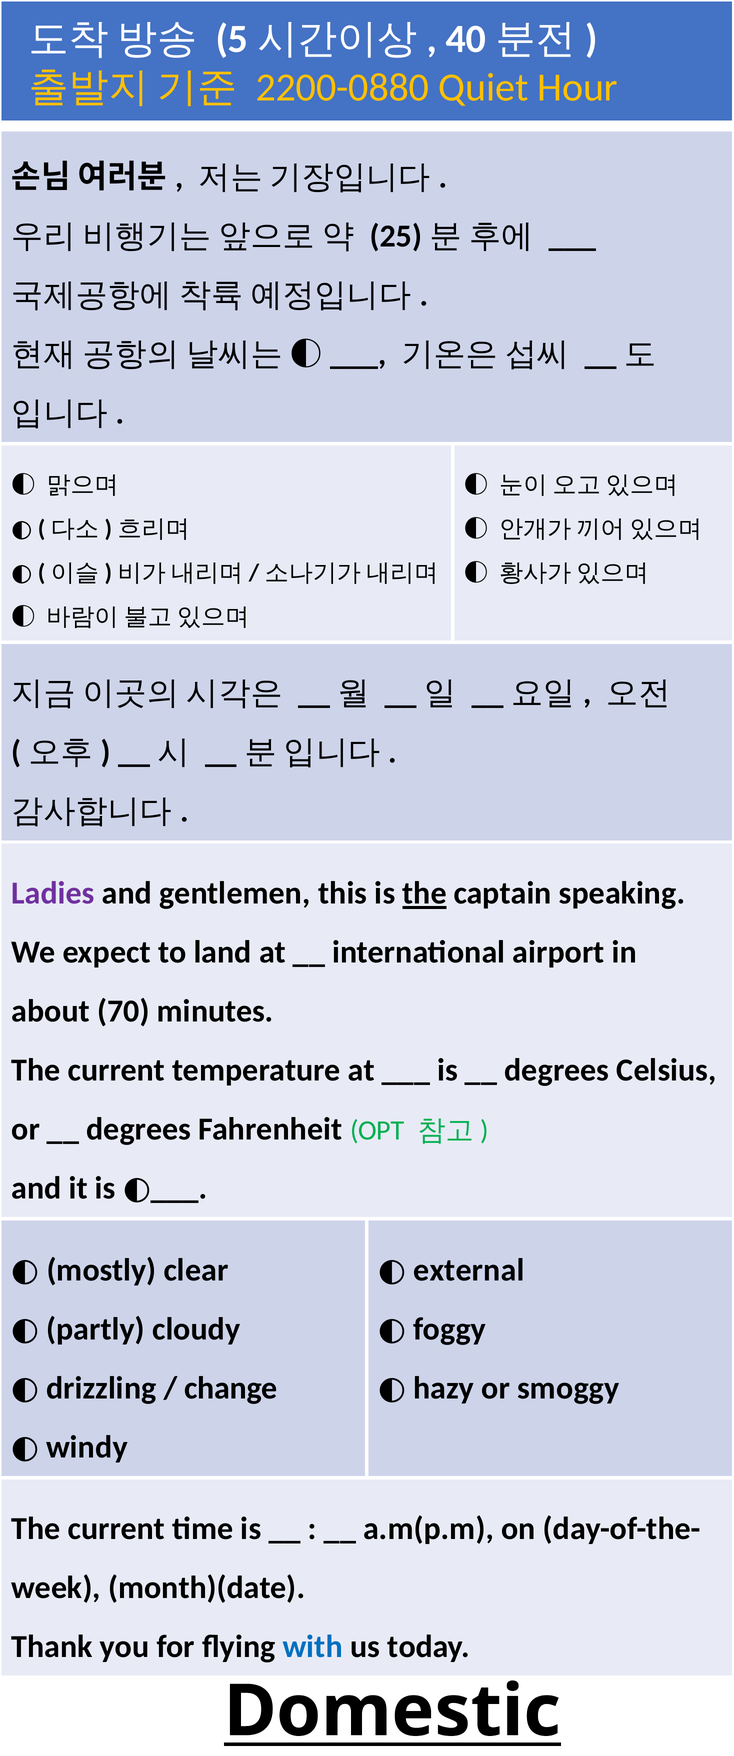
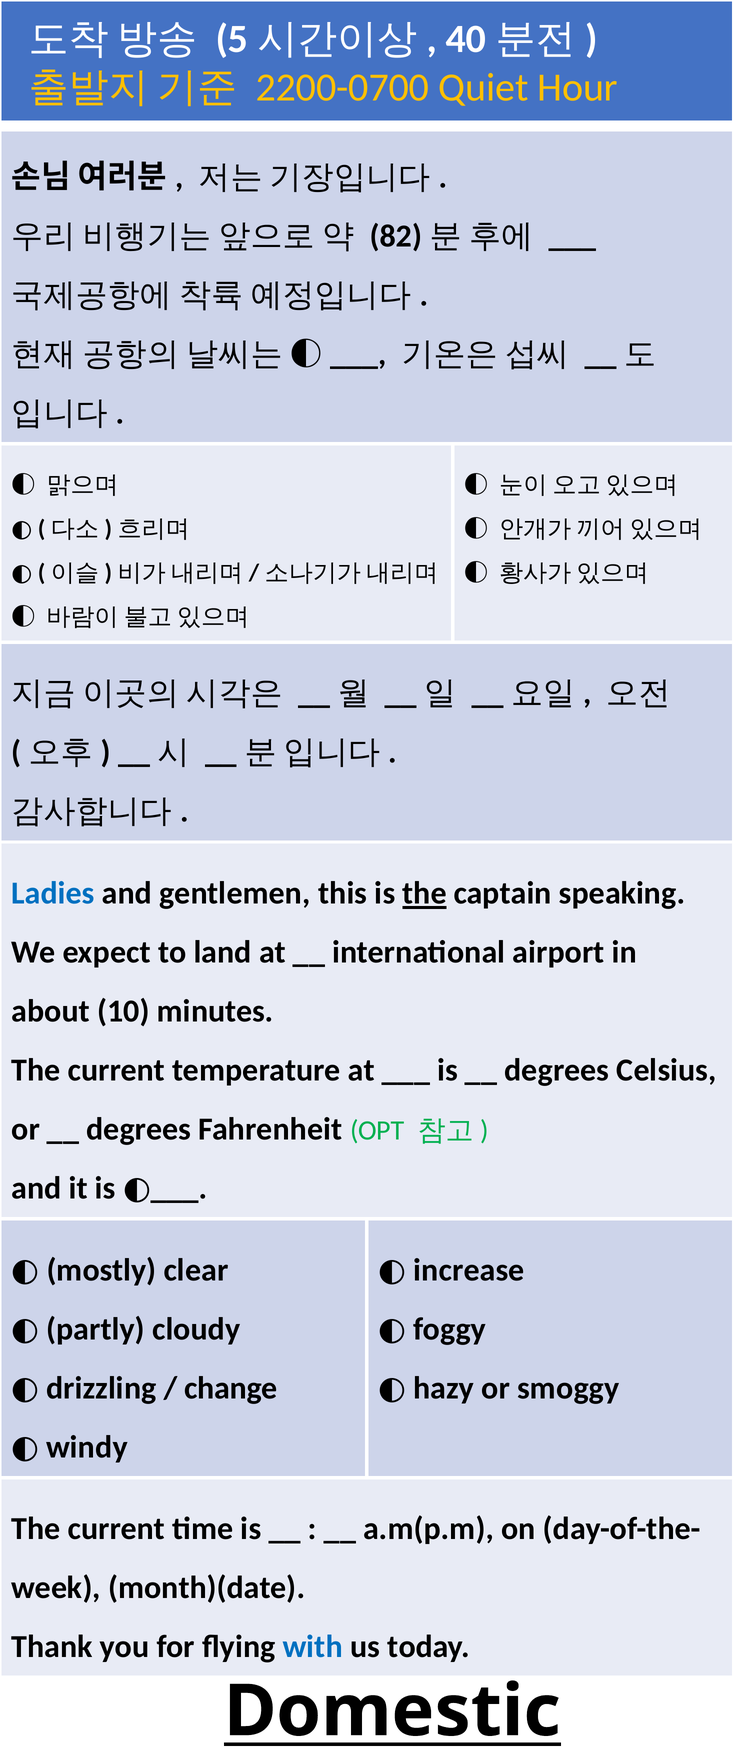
2200-0880: 2200-0880 -> 2200-0700
25: 25 -> 82
Ladies colour: purple -> blue
70: 70 -> 10
external: external -> increase
